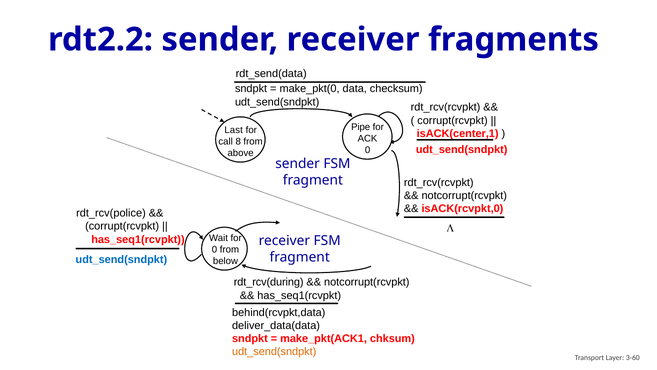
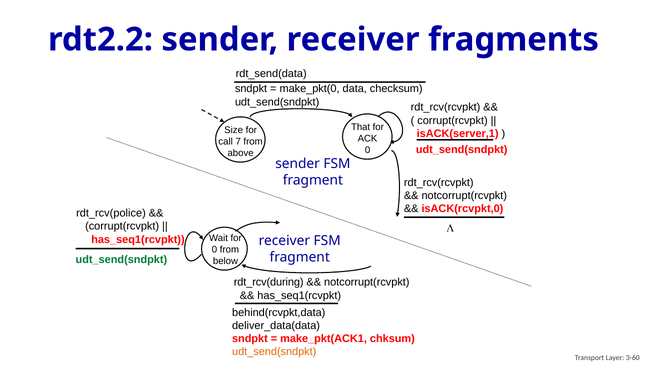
Pipe: Pipe -> That
Last: Last -> Size
isACK(center,1: isACK(center,1 -> isACK(server,1
8: 8 -> 7
udt_send(sndpkt at (121, 260) colour: blue -> green
